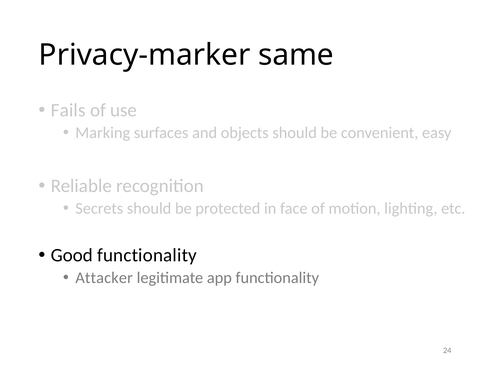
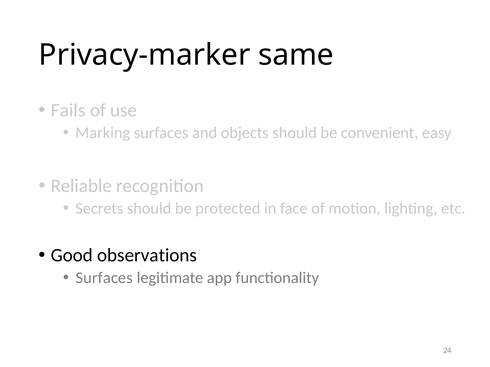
Good functionality: functionality -> observations
Attacker at (104, 278): Attacker -> Surfaces
